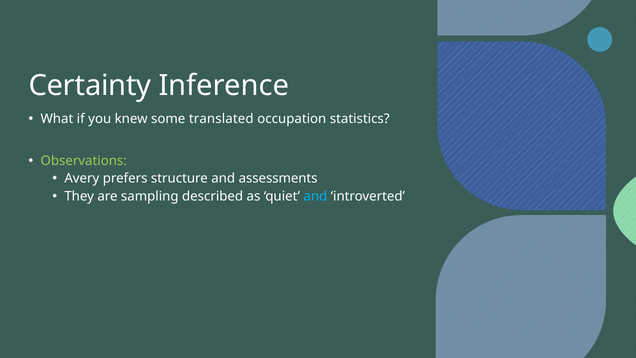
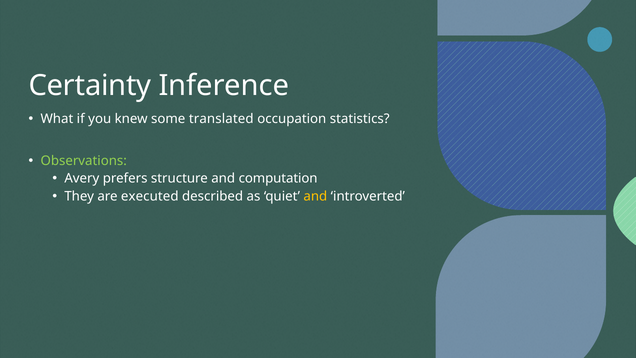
assessments: assessments -> computation
sampling: sampling -> executed
and at (315, 196) colour: light blue -> yellow
